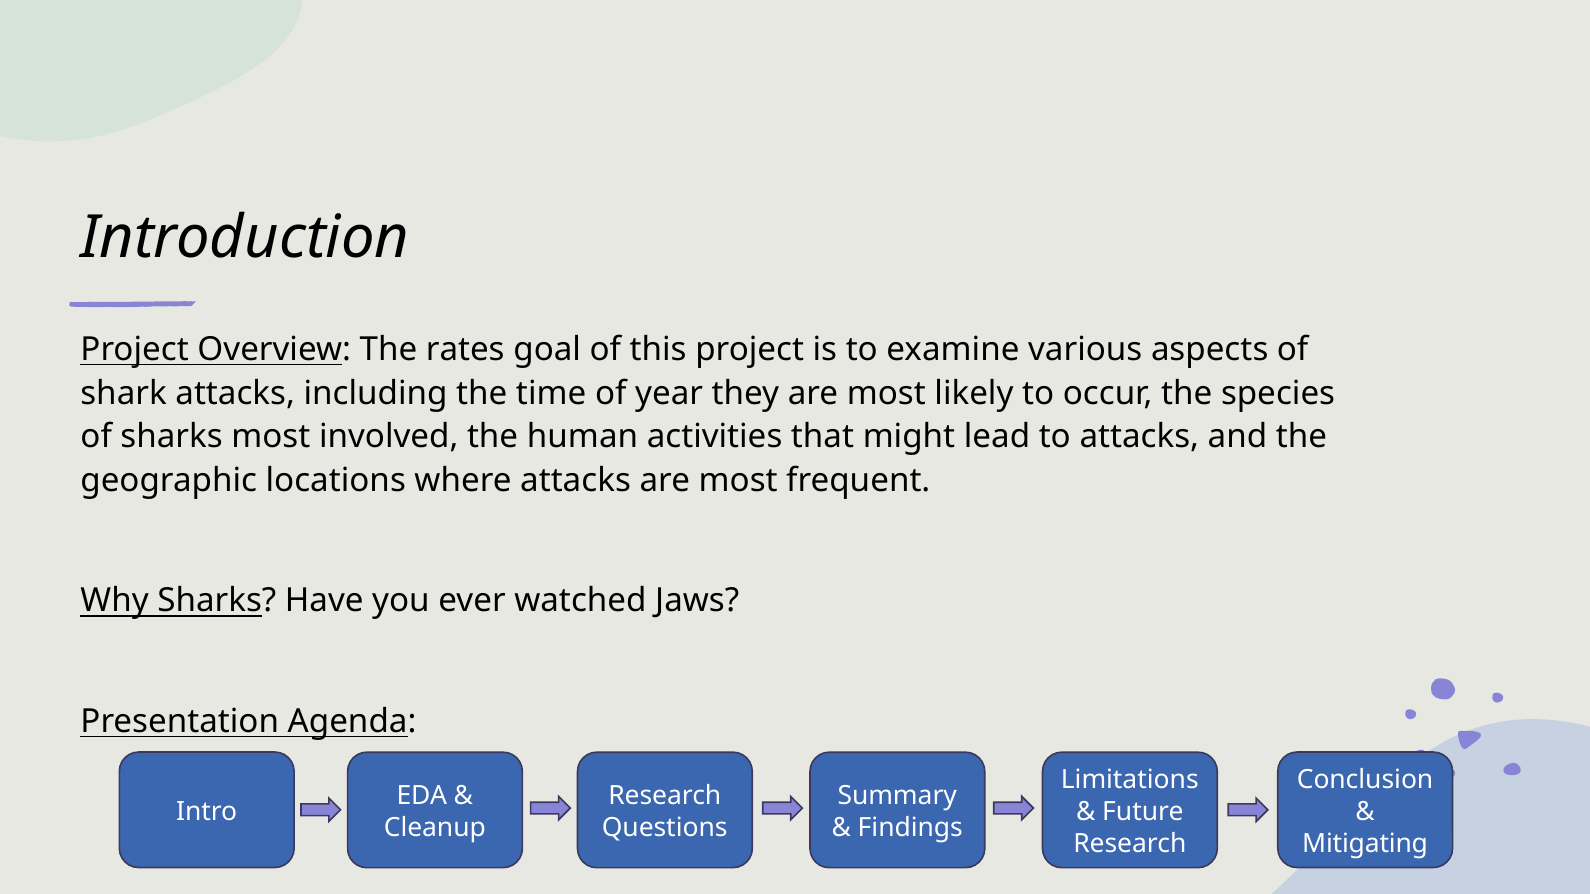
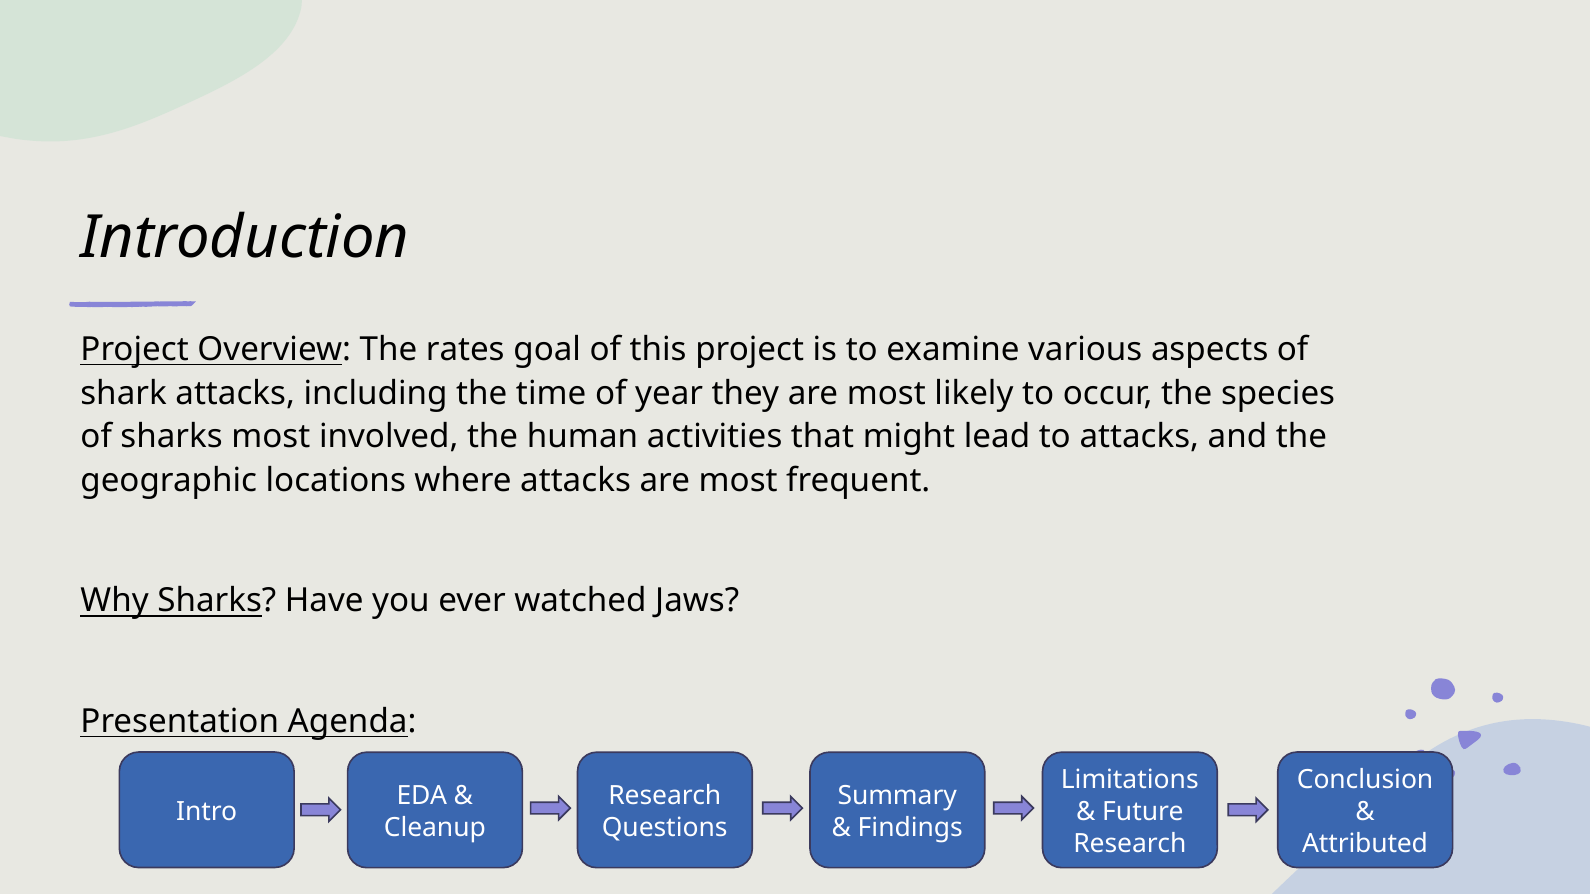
Mitigating: Mitigating -> Attributed
